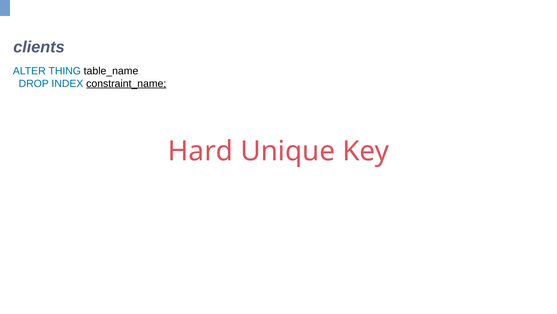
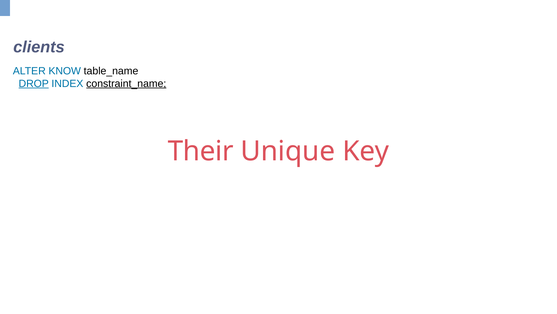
THING: THING -> KNOW
DROP underline: none -> present
Hard: Hard -> Their
